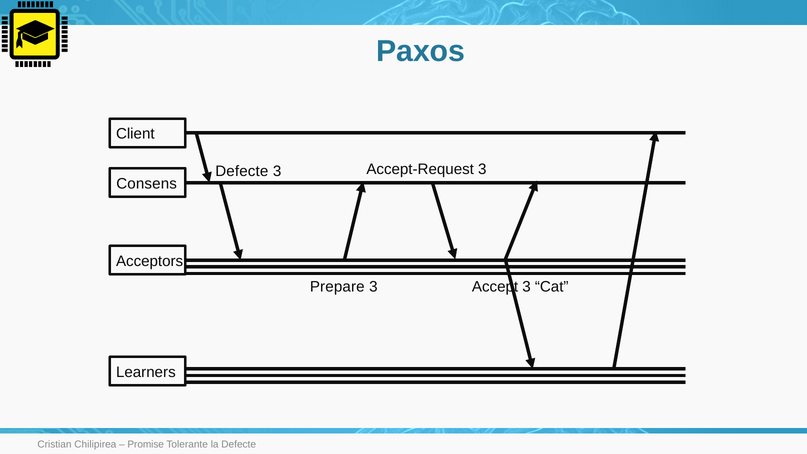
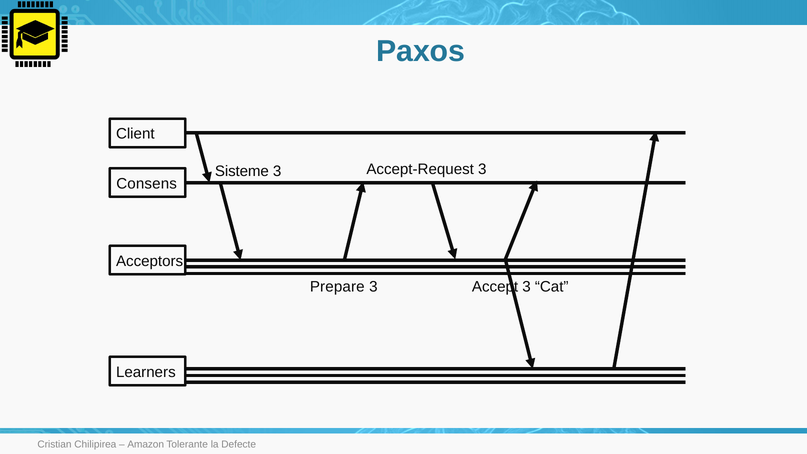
Defecte at (242, 171): Defecte -> Sisteme
Promise: Promise -> Amazon
